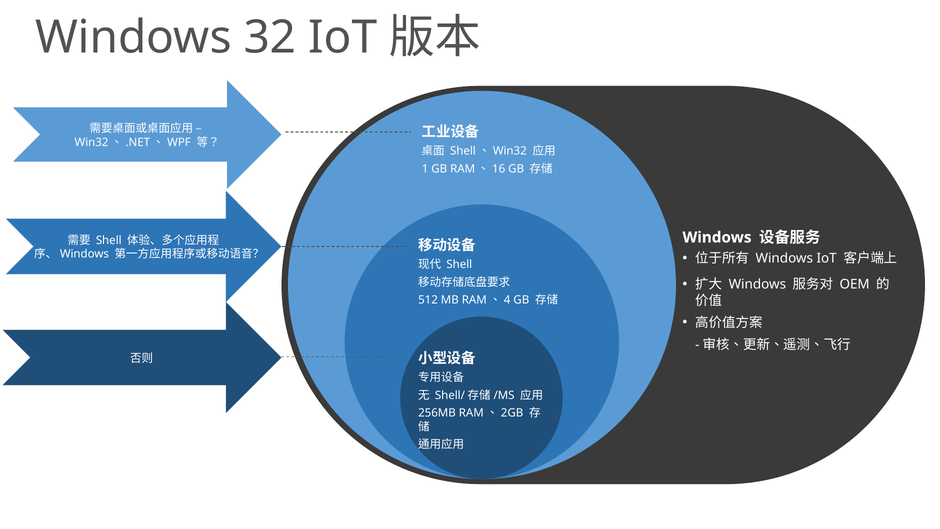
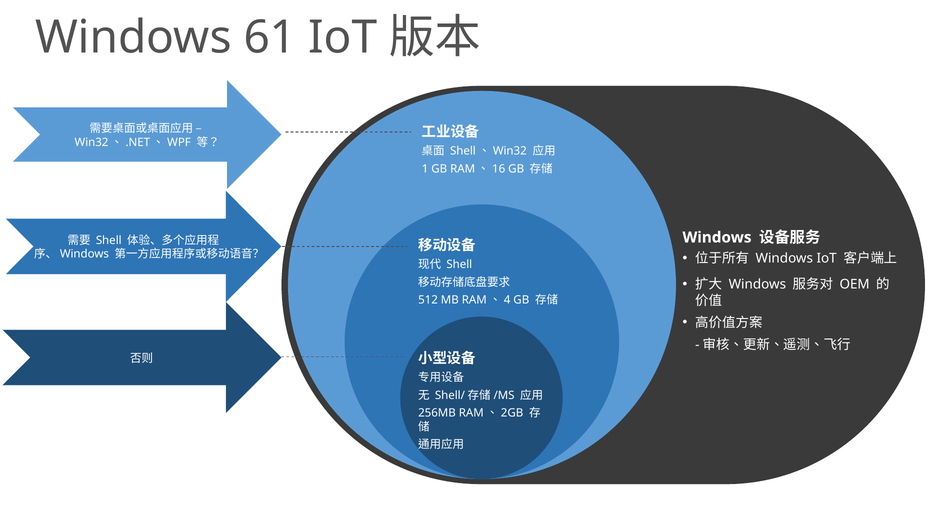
32: 32 -> 61
